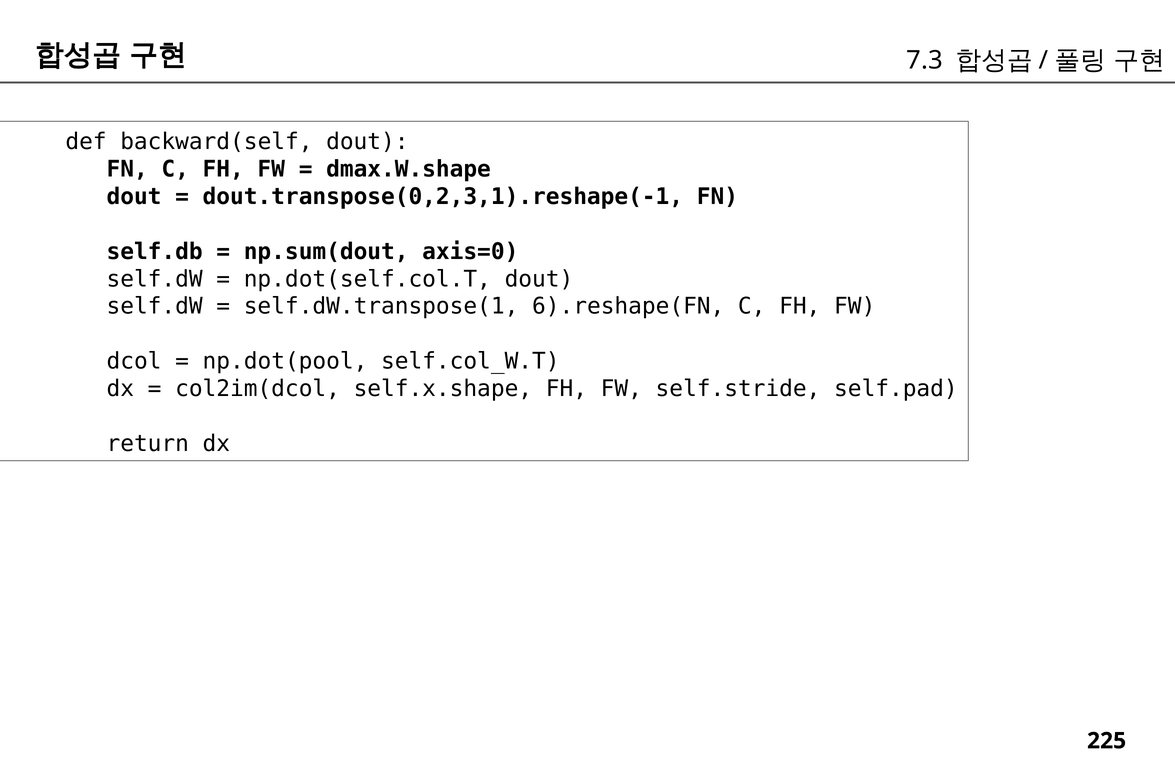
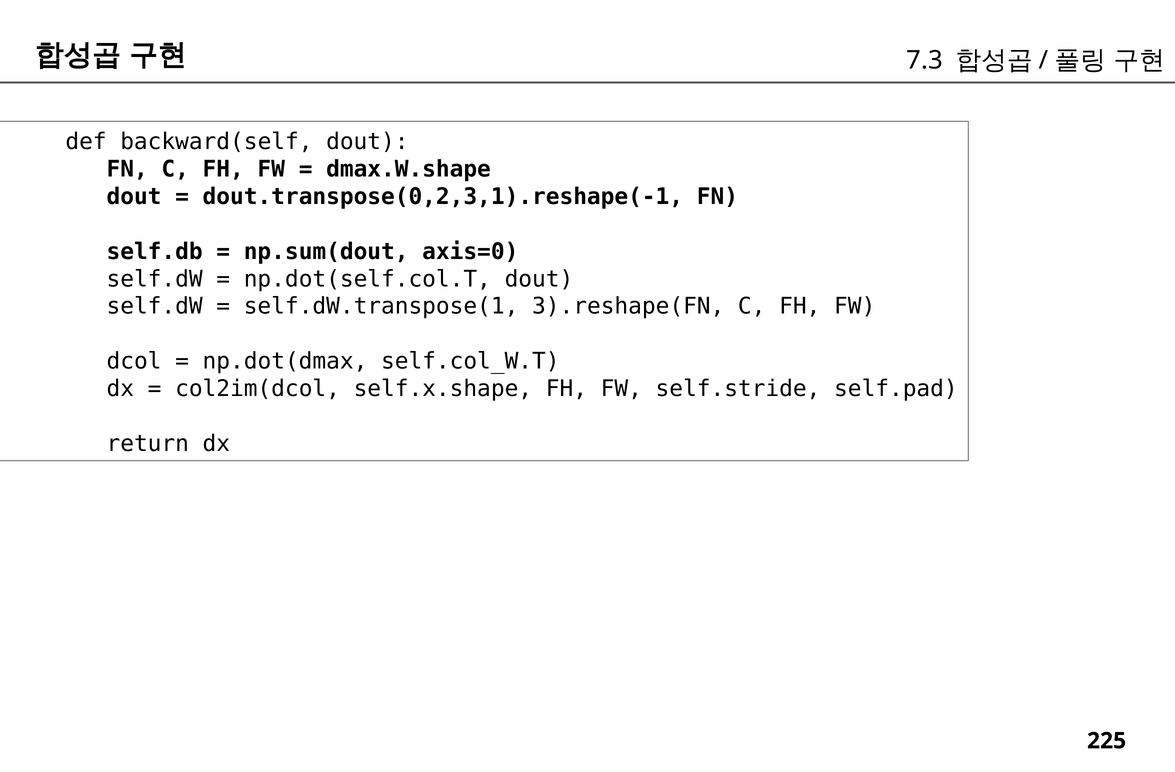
6).reshape(FN: 6).reshape(FN -> 3).reshape(FN
np.dot(pool: np.dot(pool -> np.dot(dmax
